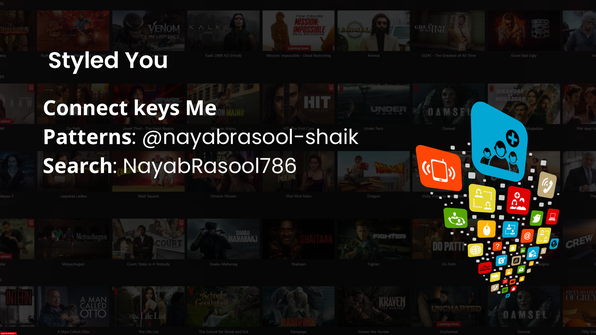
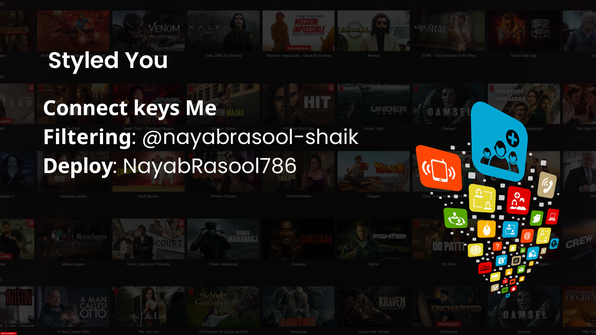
Patterns: Patterns -> Filtering
Search: Search -> Deploy
